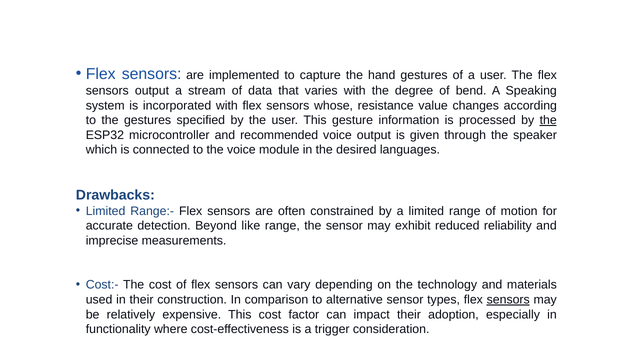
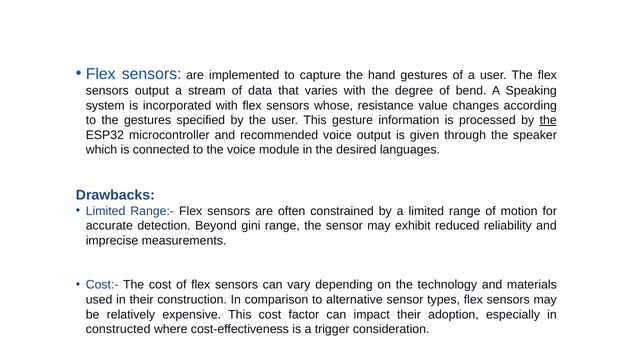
like: like -> gini
sensors at (508, 300) underline: present -> none
functionality: functionality -> constructed
